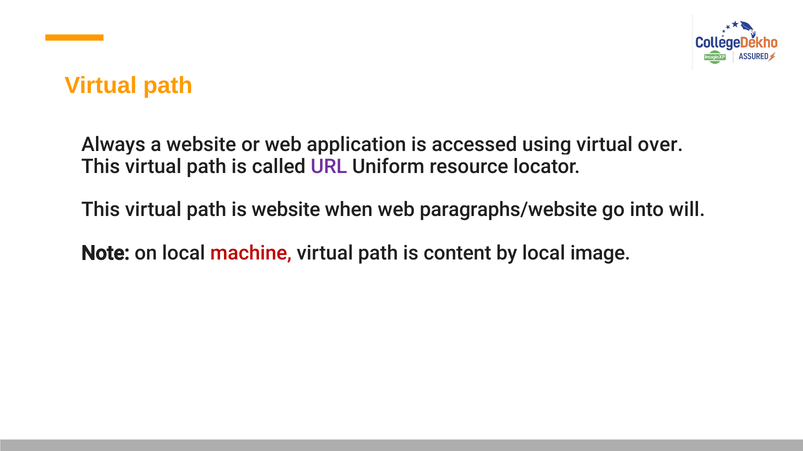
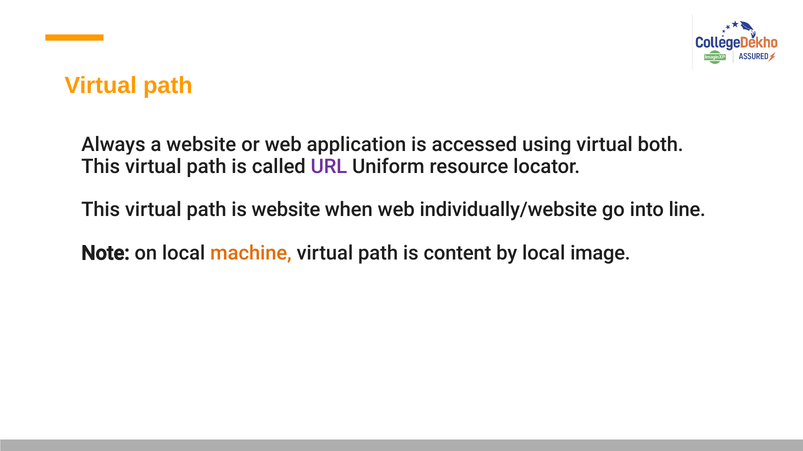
over: over -> both
paragraphs/website: paragraphs/website -> individually/website
will: will -> line
machine colour: red -> orange
